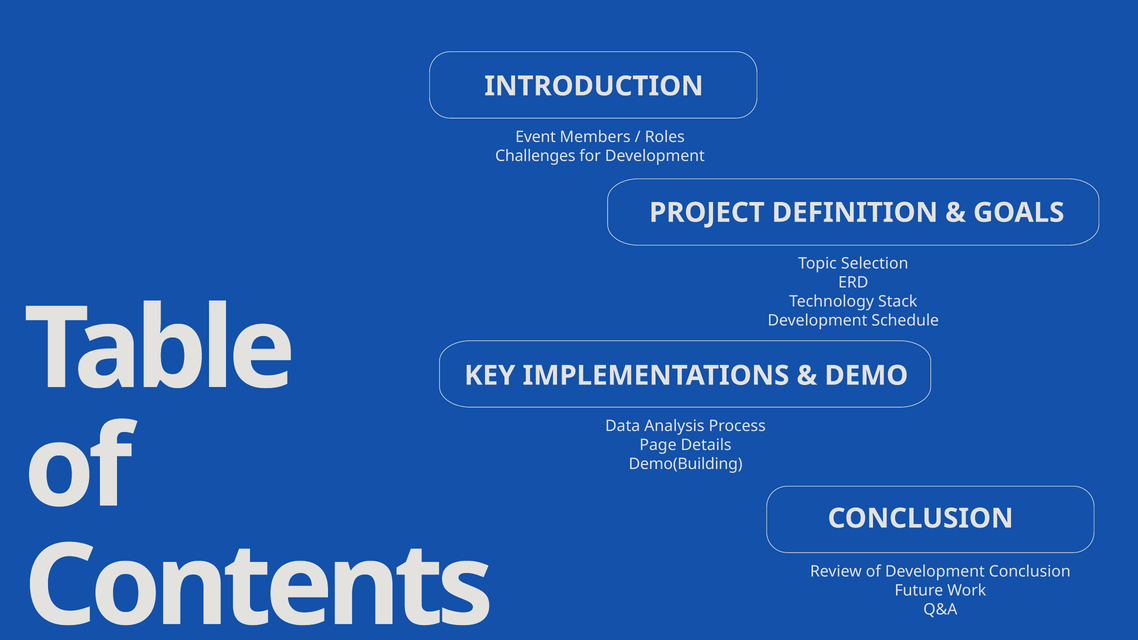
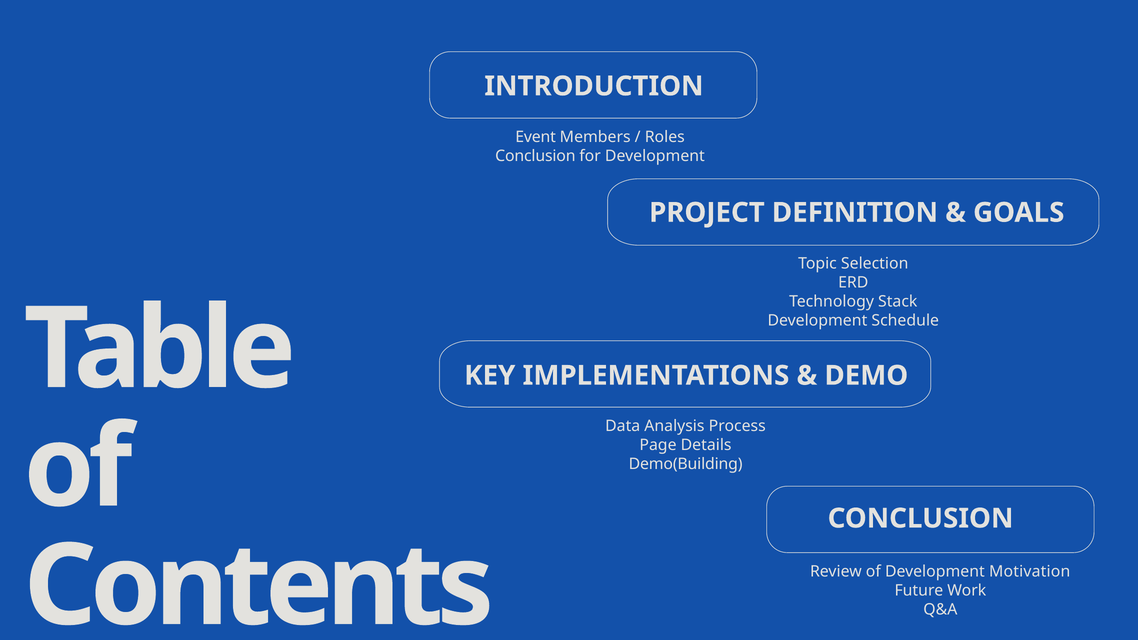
Challenges at (535, 156): Challenges -> Conclusion
Development Conclusion: Conclusion -> Motivation
